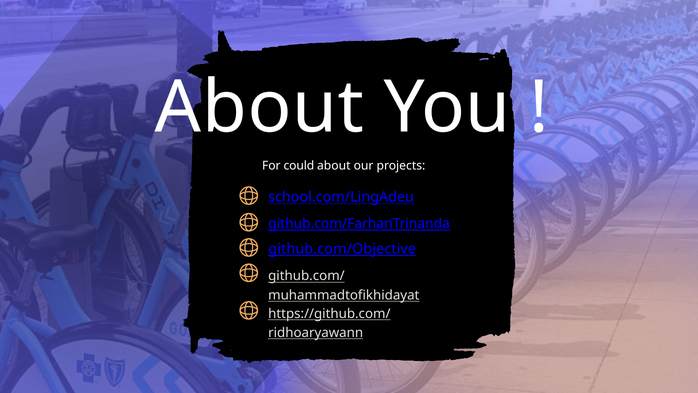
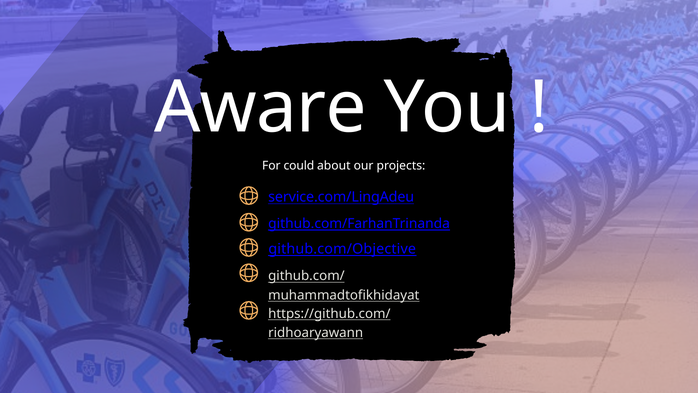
About at (260, 108): About -> Aware
school.com/LingAdeu: school.com/LingAdeu -> service.com/LingAdeu
